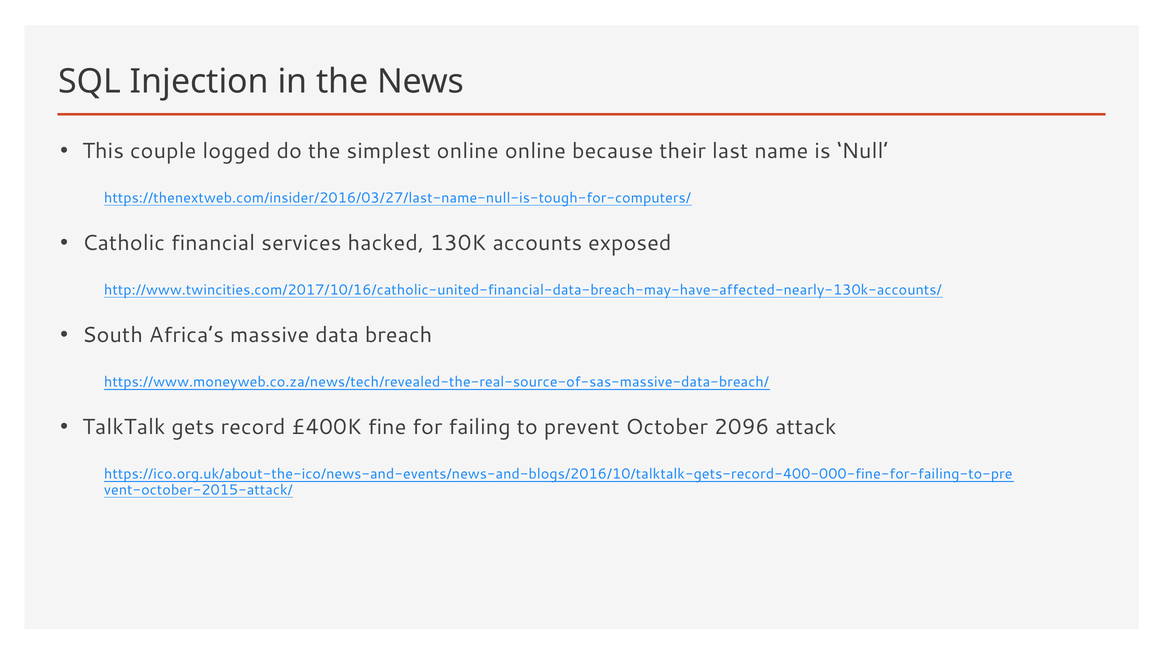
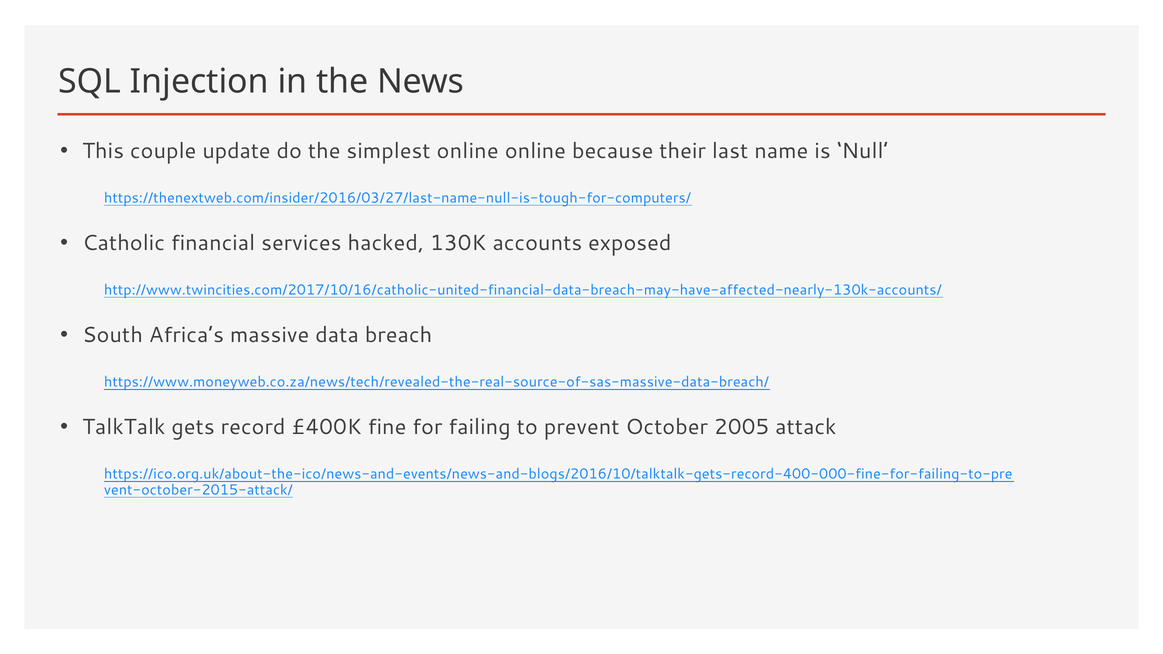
logged: logged -> update
2096: 2096 -> 2005
